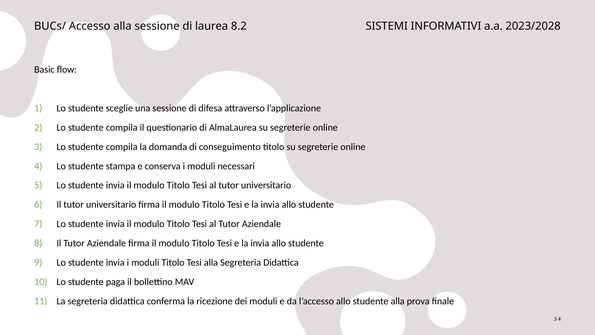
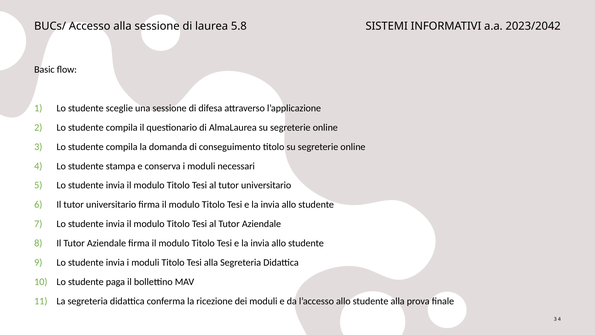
8.2: 8.2 -> 5.8
2023/2028: 2023/2028 -> 2023/2042
